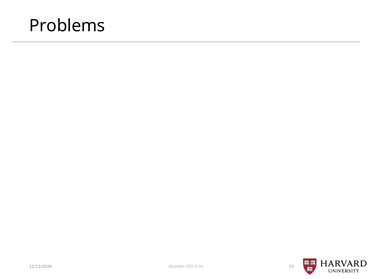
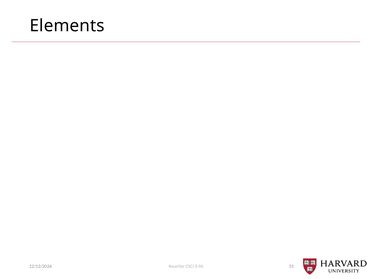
Problems: Problems -> Elements
